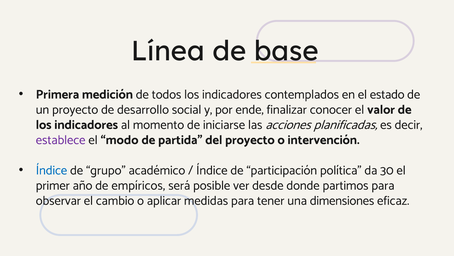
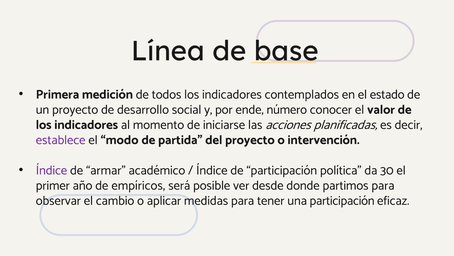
finalizar: finalizar -> número
Índice at (51, 170) colour: blue -> purple
grupo: grupo -> armar
una dimensiones: dimensiones -> participación
